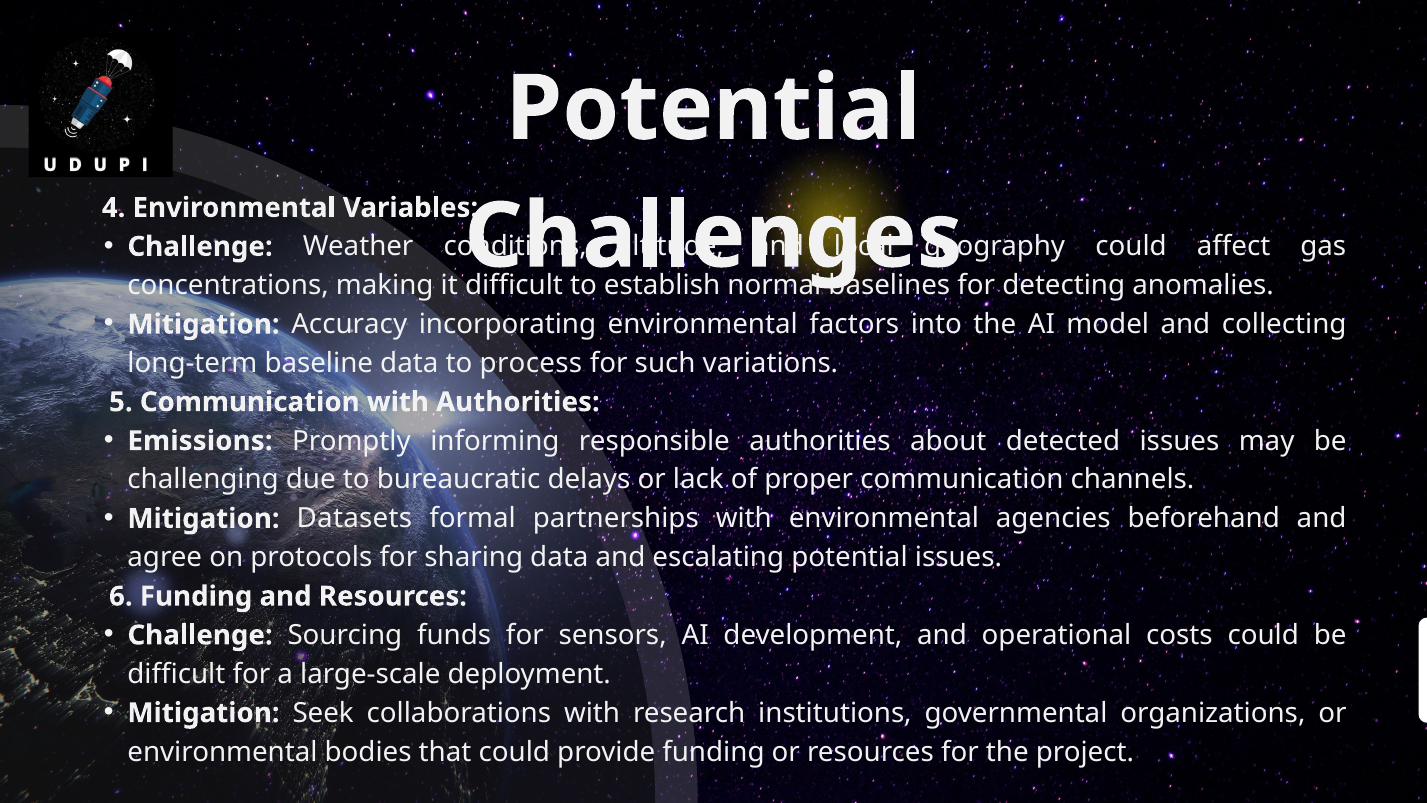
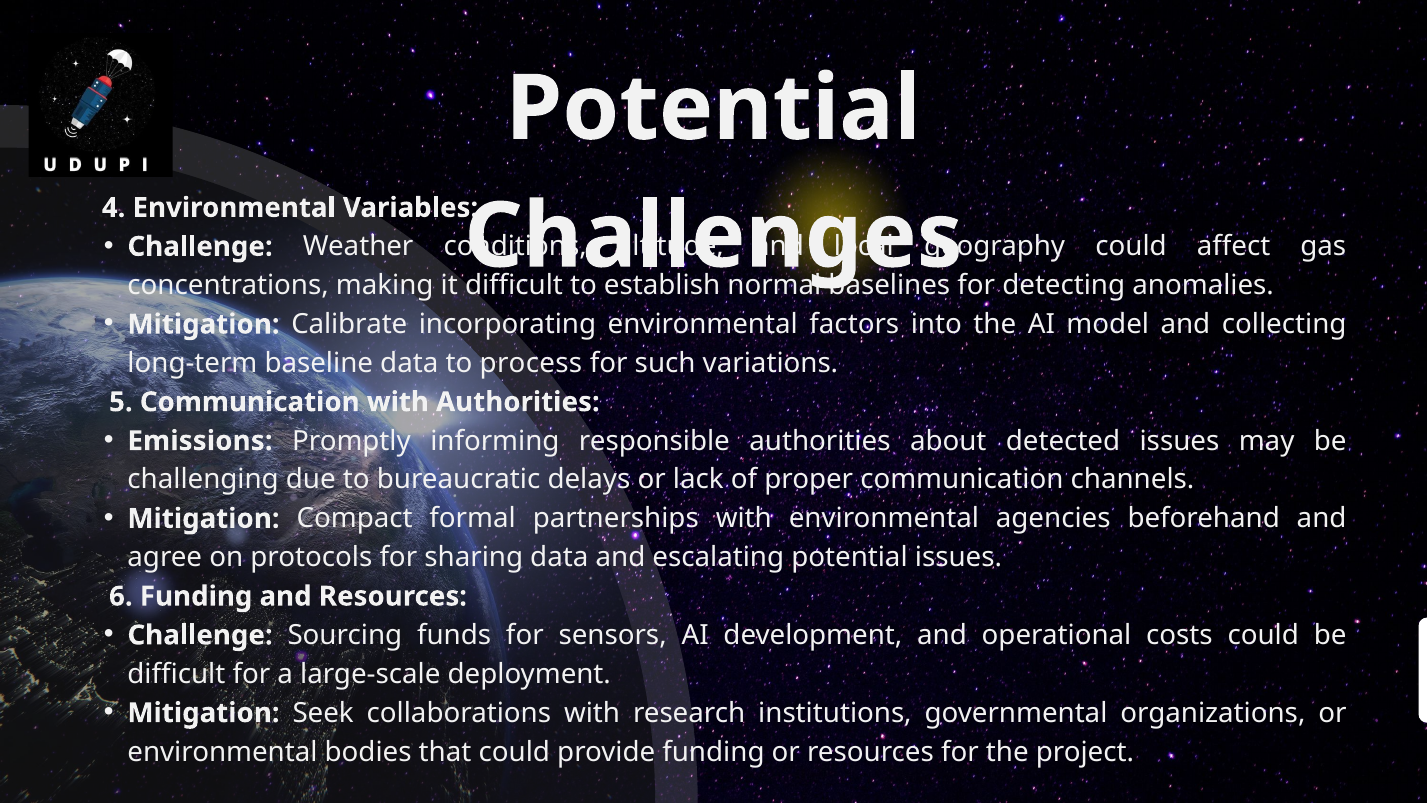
Accuracy: Accuracy -> Calibrate
Datasets: Datasets -> Compact
